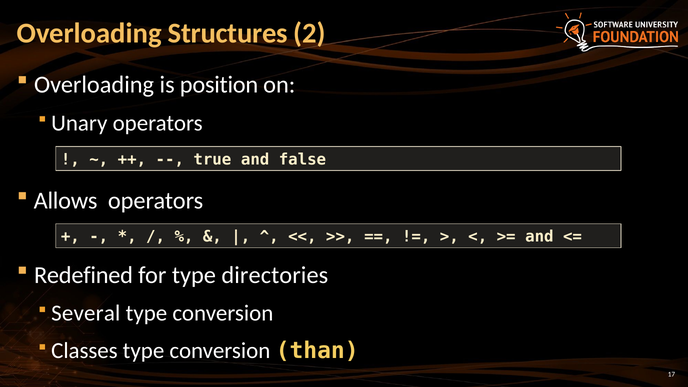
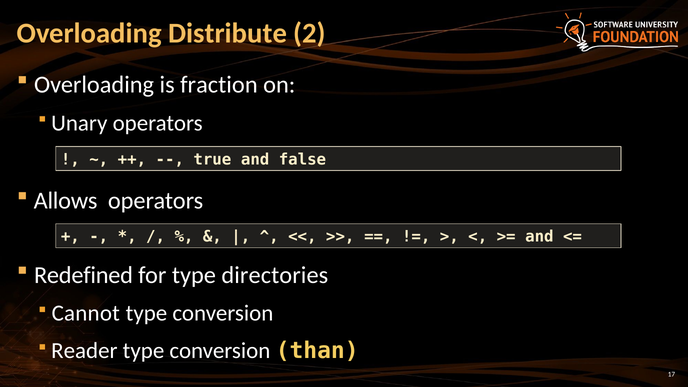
Structures: Structures -> Distribute
position: position -> fraction
Several: Several -> Cannot
Classes: Classes -> Reader
